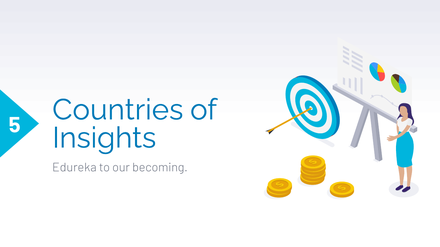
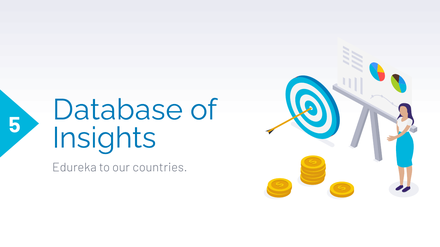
Countries: Countries -> Database
becoming: becoming -> countries
